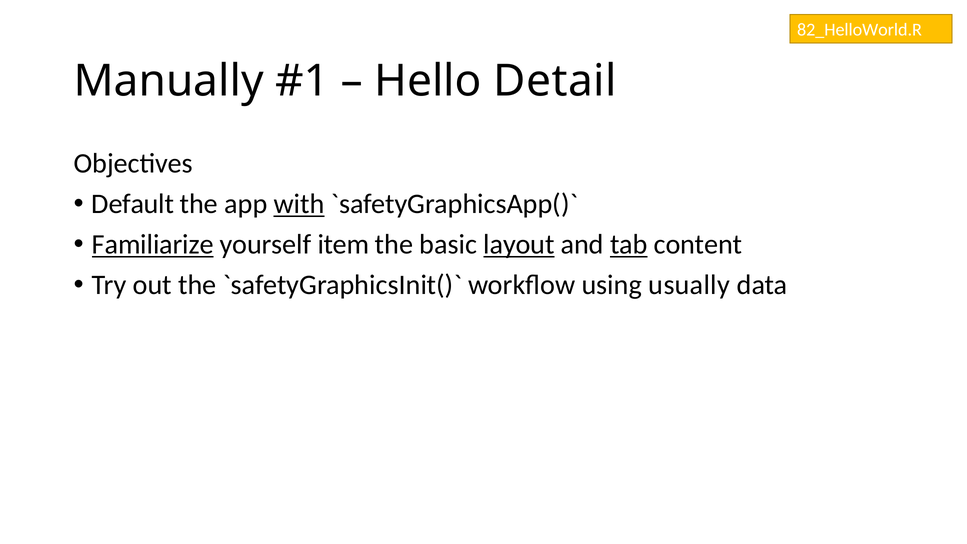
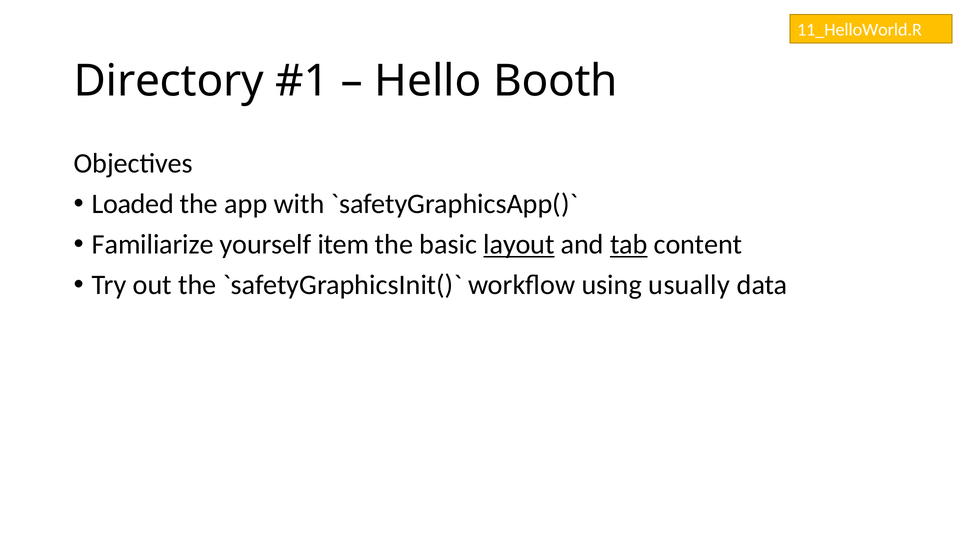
82_HelloWorld.R: 82_HelloWorld.R -> 11_HelloWorld.R
Manually: Manually -> Directory
Detail: Detail -> Booth
Default: Default -> Loaded
with underline: present -> none
Familiarize underline: present -> none
